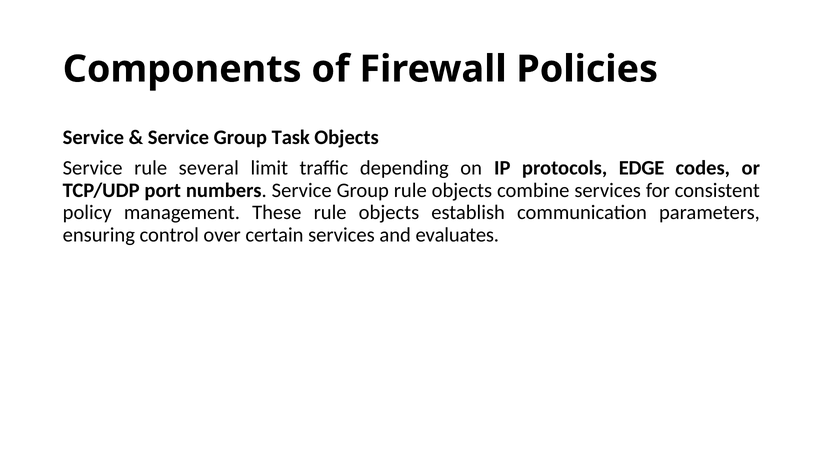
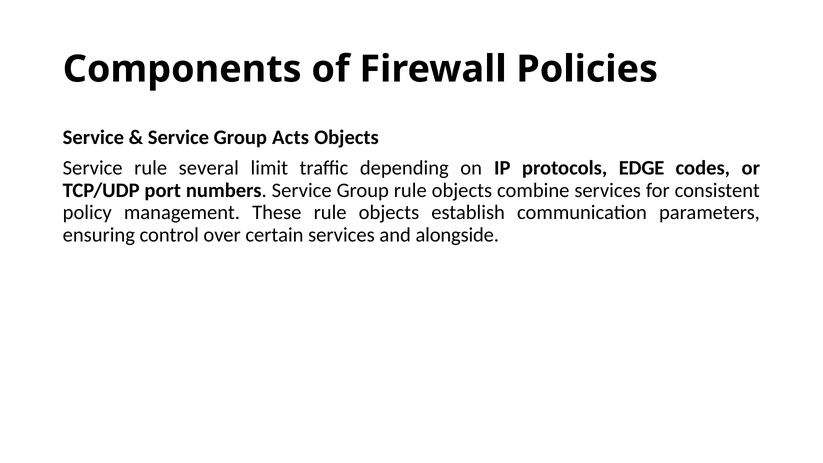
Task: Task -> Acts
evaluates: evaluates -> alongside
